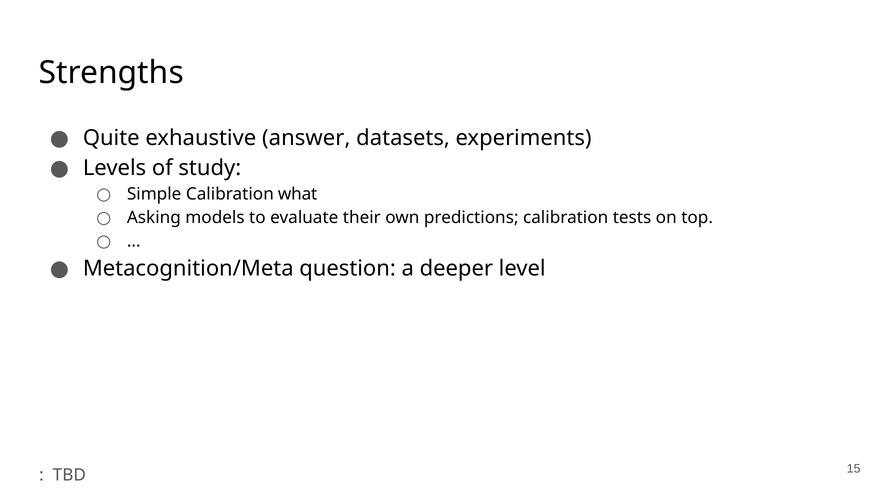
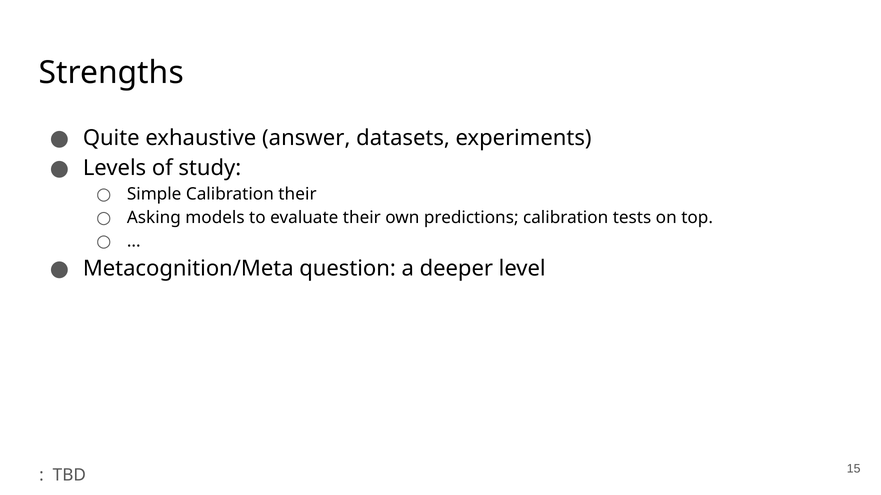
Calibration what: what -> their
